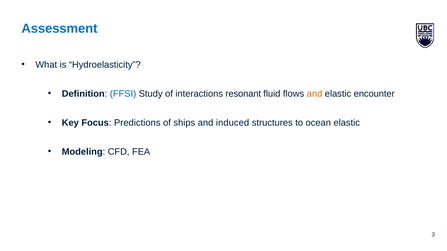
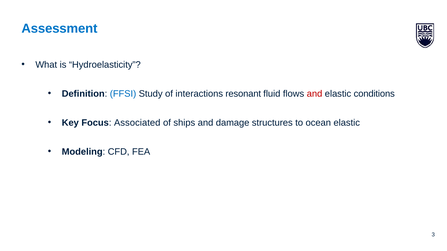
and at (315, 94) colour: orange -> red
encounter: encounter -> conditions
Predictions: Predictions -> Associated
induced: induced -> damage
